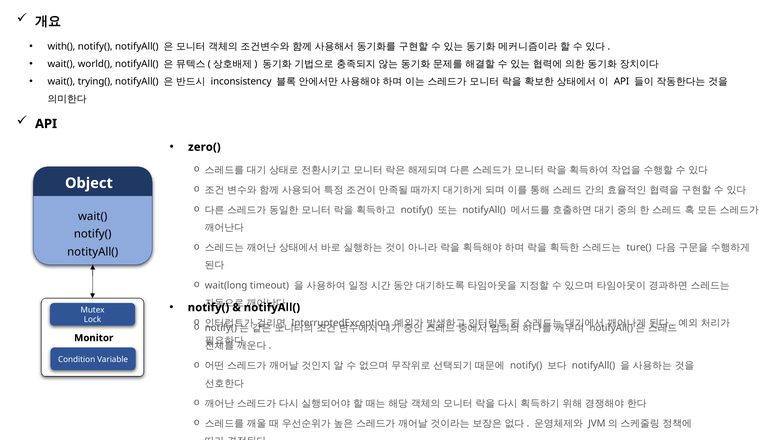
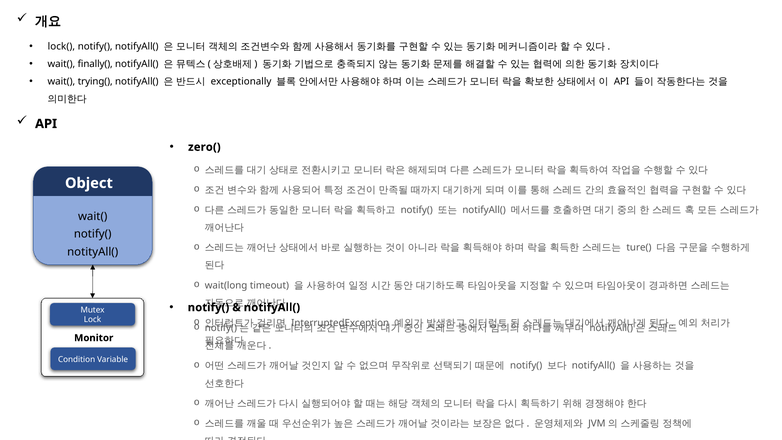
with(: with( -> lock(
world(: world( -> finally(
inconsistency: inconsistency -> exceptionally
